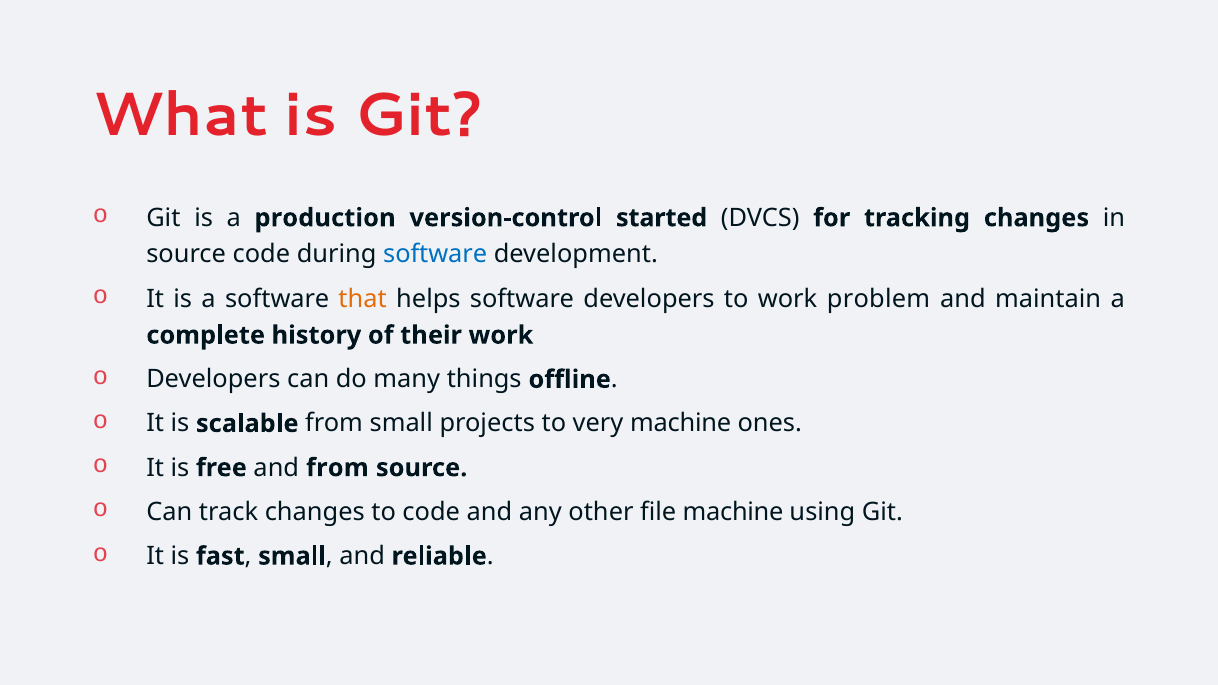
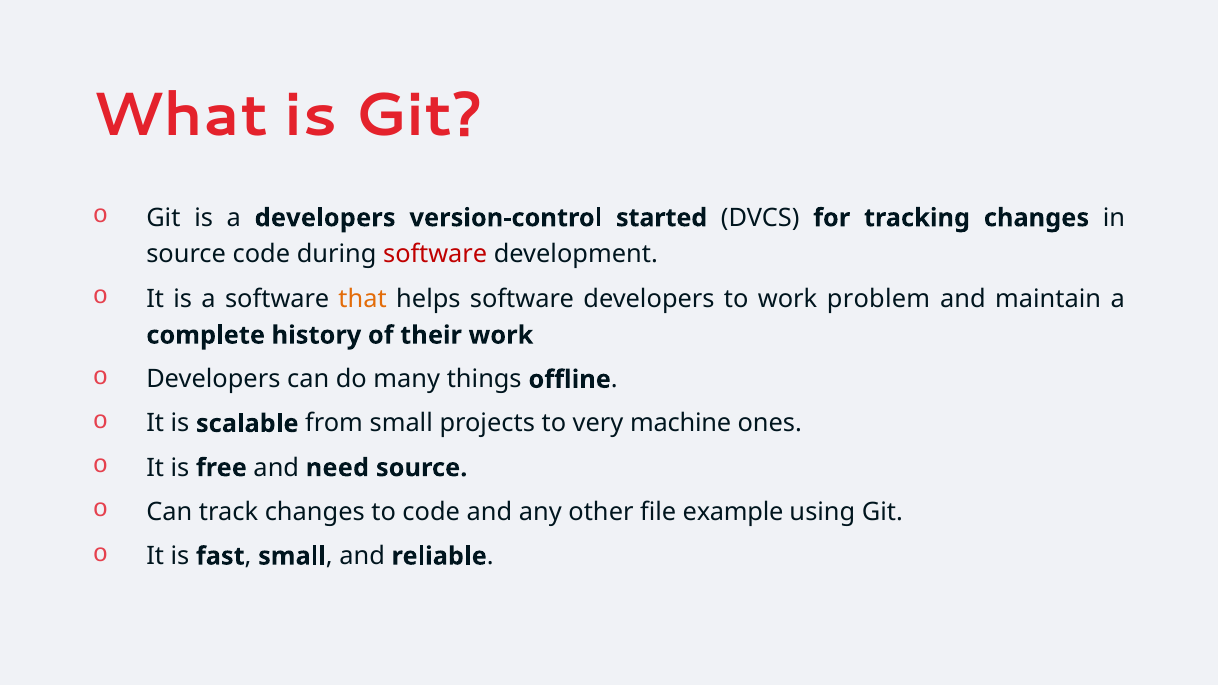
a production: production -> developers
software at (435, 255) colour: blue -> red
and from: from -> need
file machine: machine -> example
